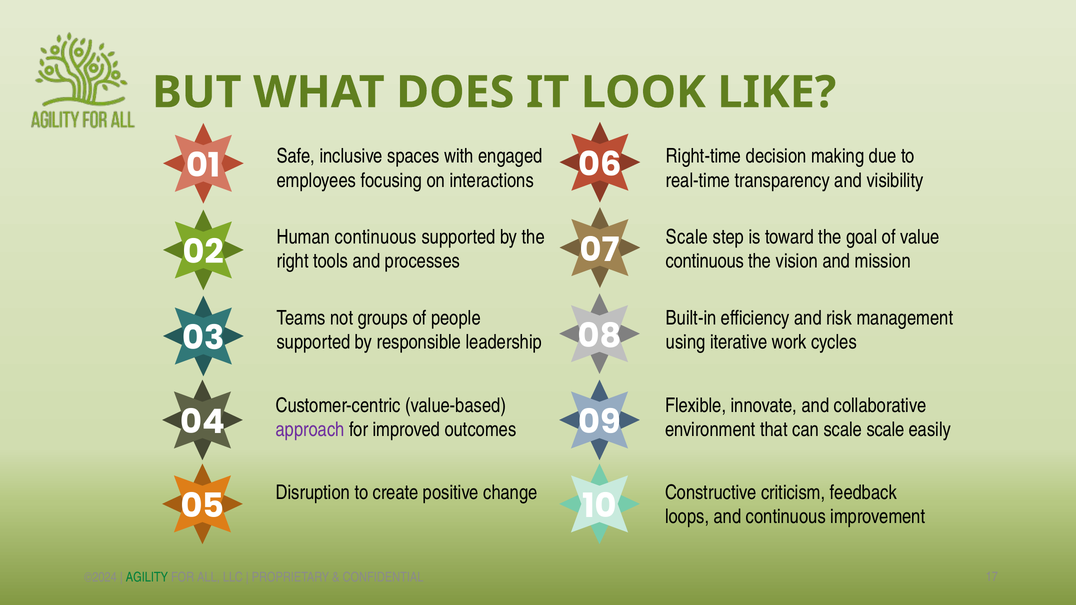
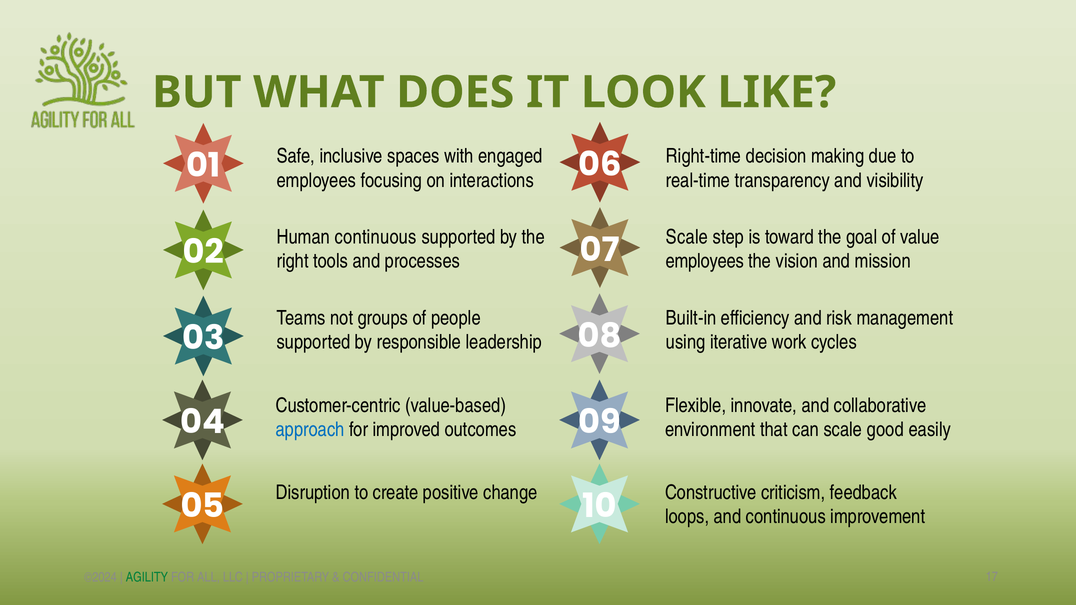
continuous at (705, 261): continuous -> employees
approach colour: purple -> blue
scale scale: scale -> good
